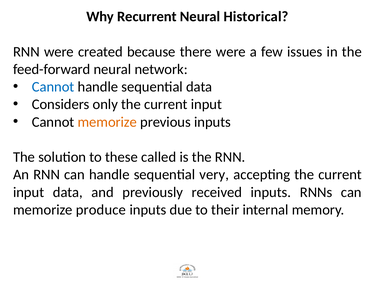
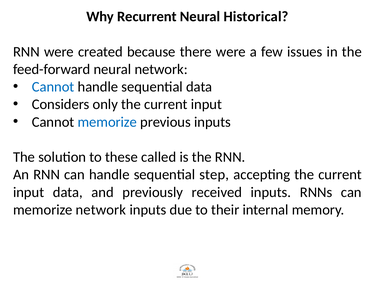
memorize at (107, 122) colour: orange -> blue
very: very -> step
memorize produce: produce -> network
